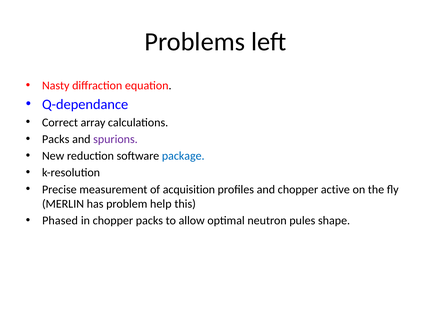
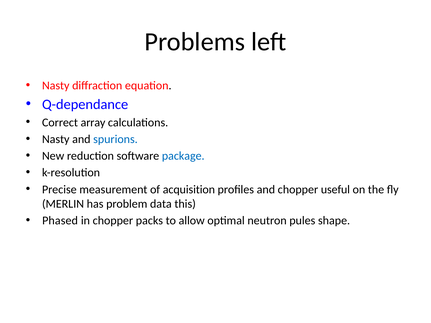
Packs at (56, 139): Packs -> Nasty
spurions colour: purple -> blue
active: active -> useful
help: help -> data
